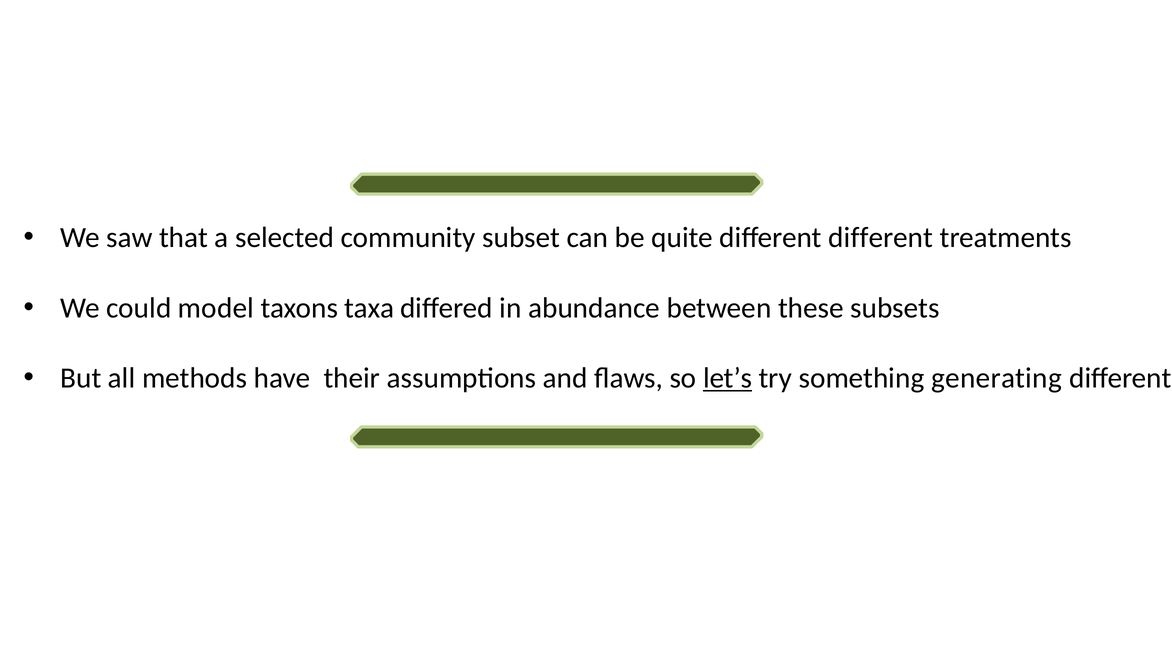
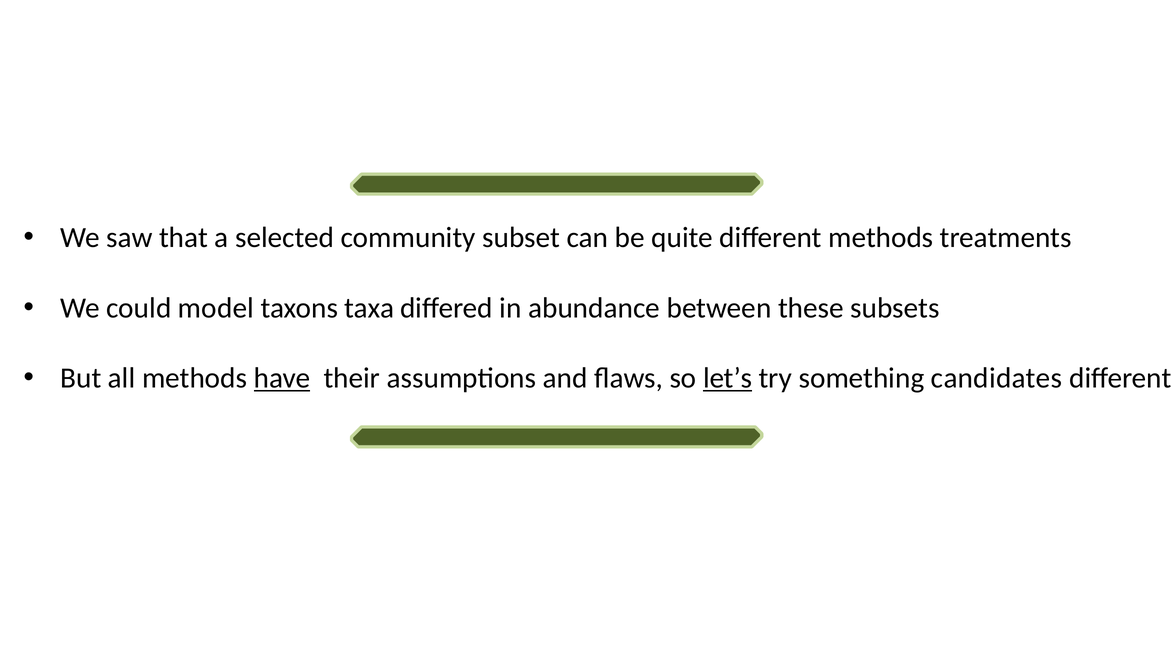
different different: different -> methods
have underline: none -> present
generating: generating -> candidates
